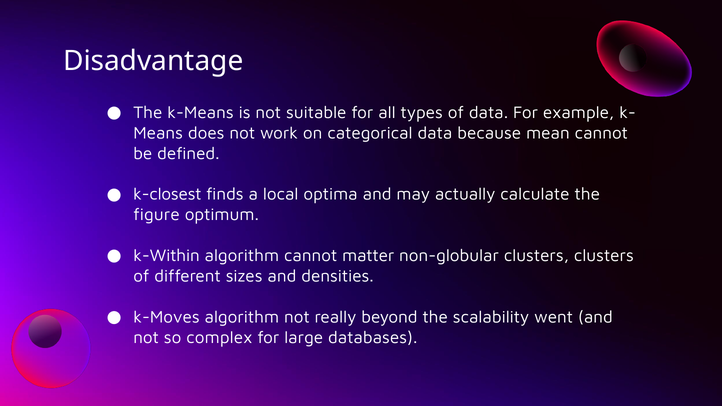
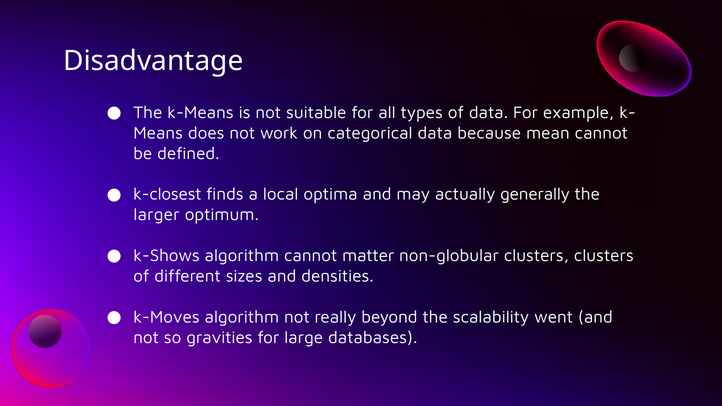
calculate: calculate -> generally
figure: figure -> larger
k-Within: k-Within -> k-Shows
complex: complex -> gravities
